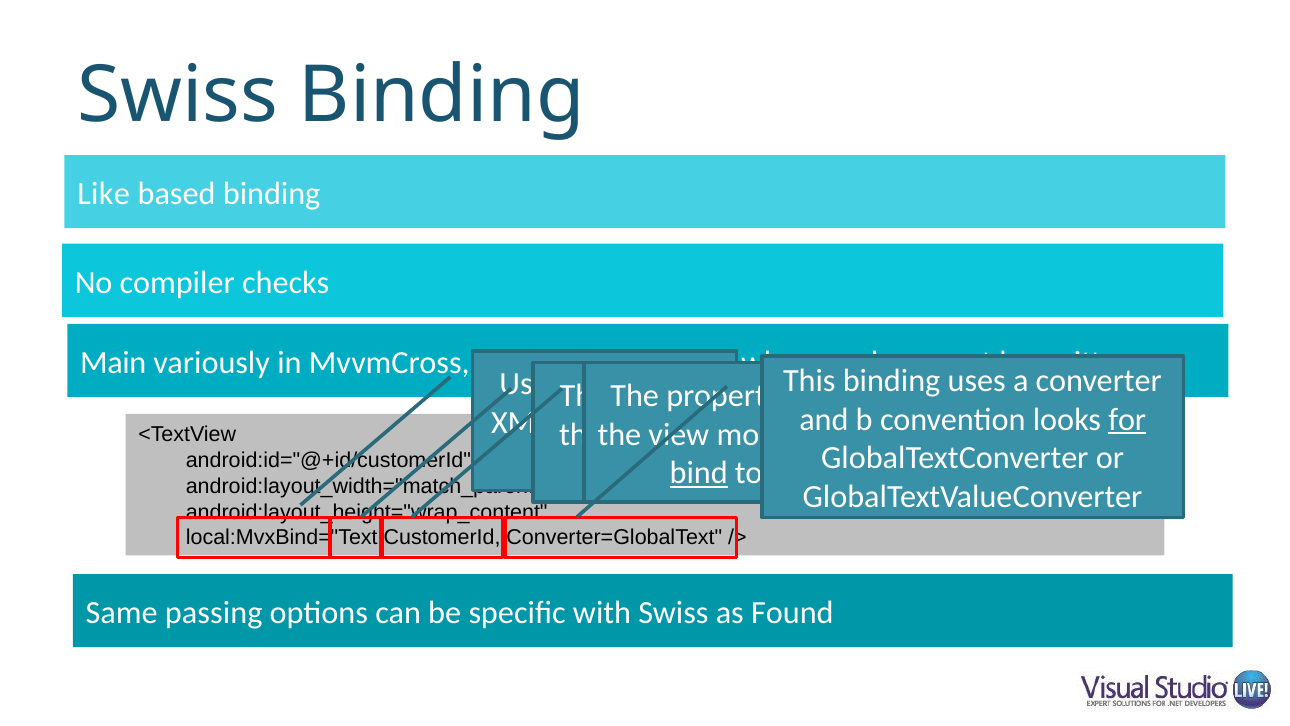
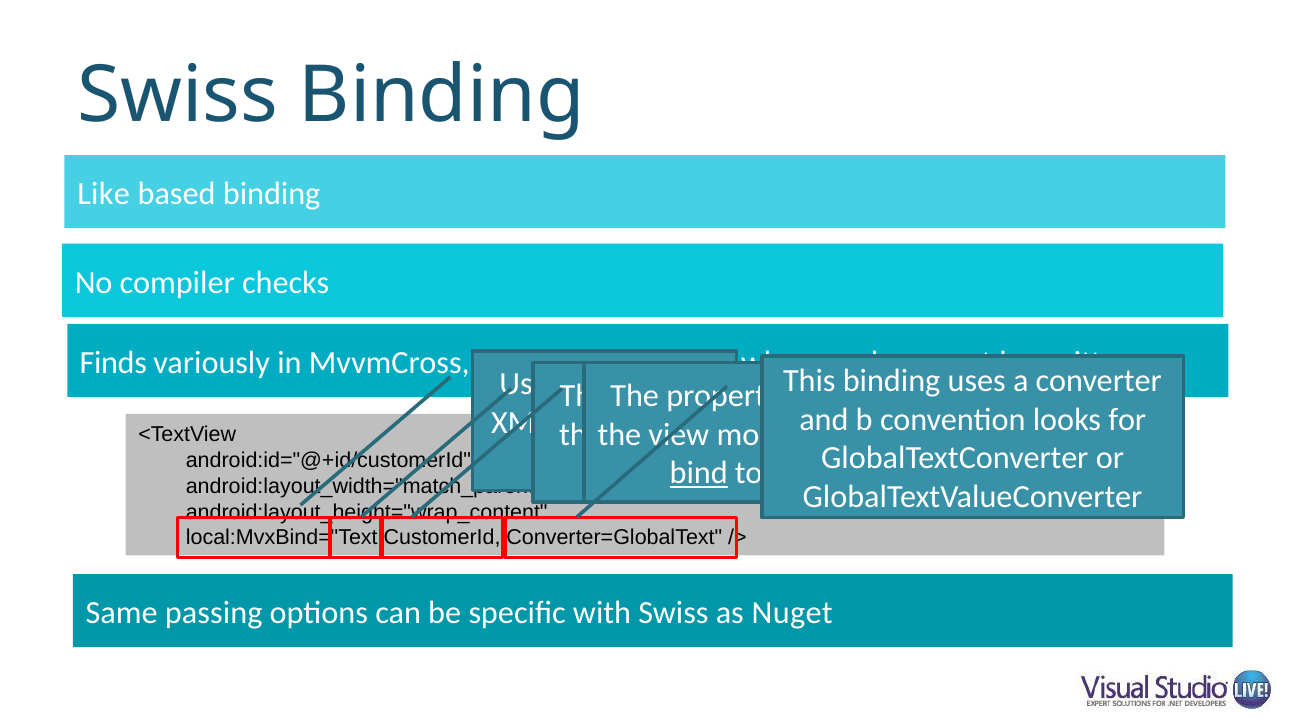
Main: Main -> Finds
for underline: present -> none
Found: Found -> Nuget
